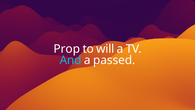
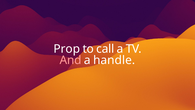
will: will -> call
And colour: light blue -> pink
passed: passed -> handle
